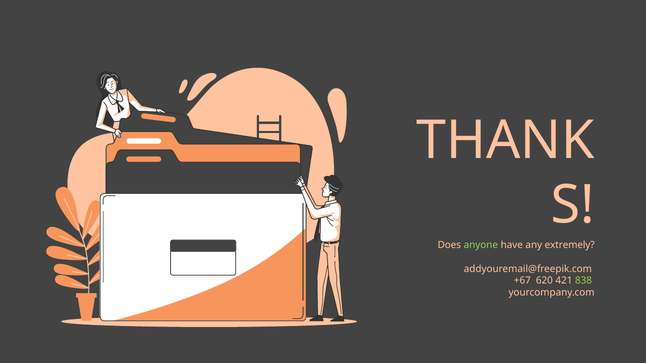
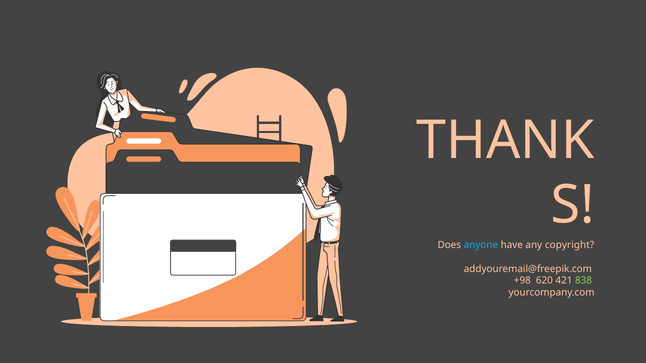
anyone colour: light green -> light blue
extremely: extremely -> copyright
+67: +67 -> +98
